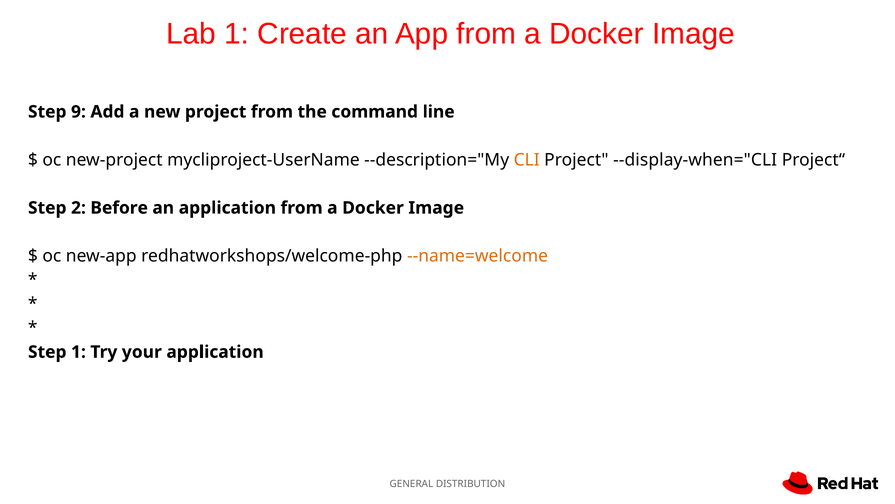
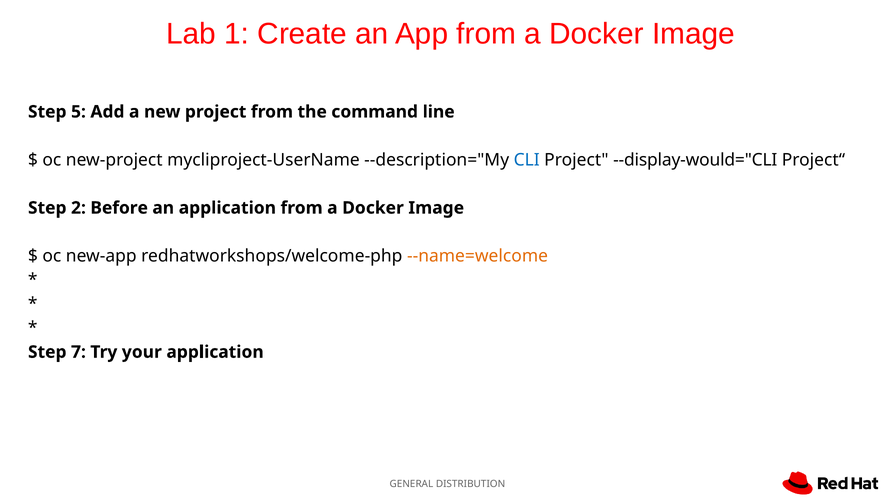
9: 9 -> 5
CLI colour: orange -> blue
--display-when="CLI: --display-when="CLI -> --display-would="CLI
Step 1: 1 -> 7
